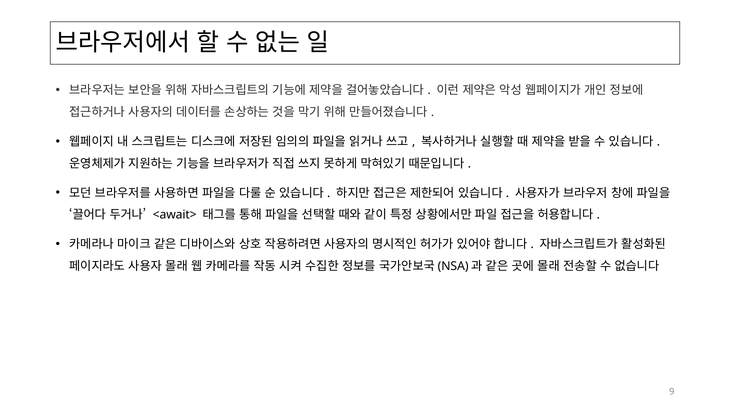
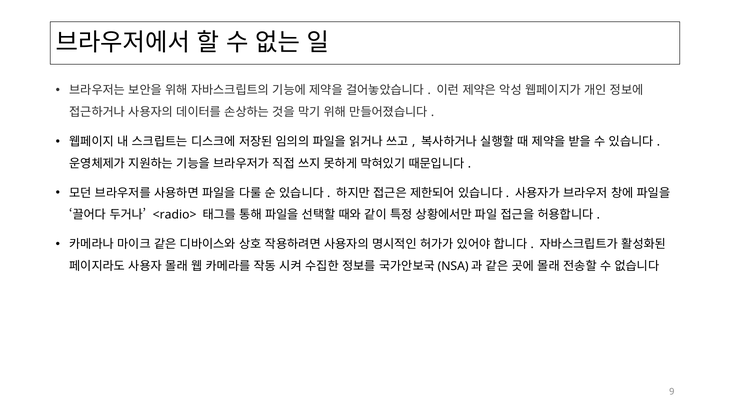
<await>: <await> -> <radio>
